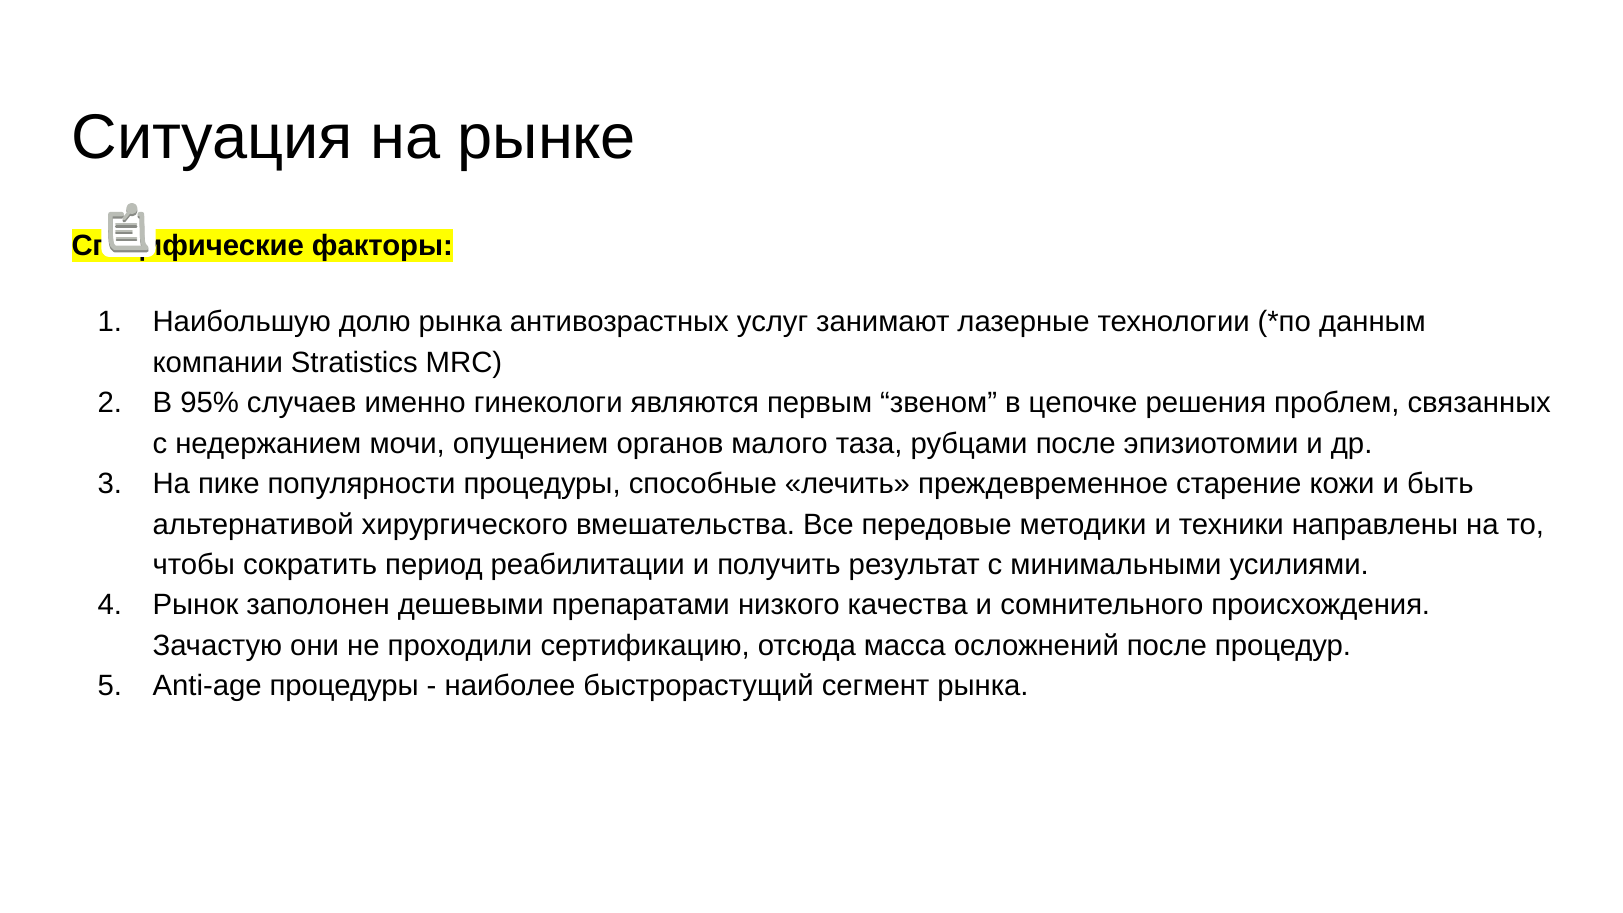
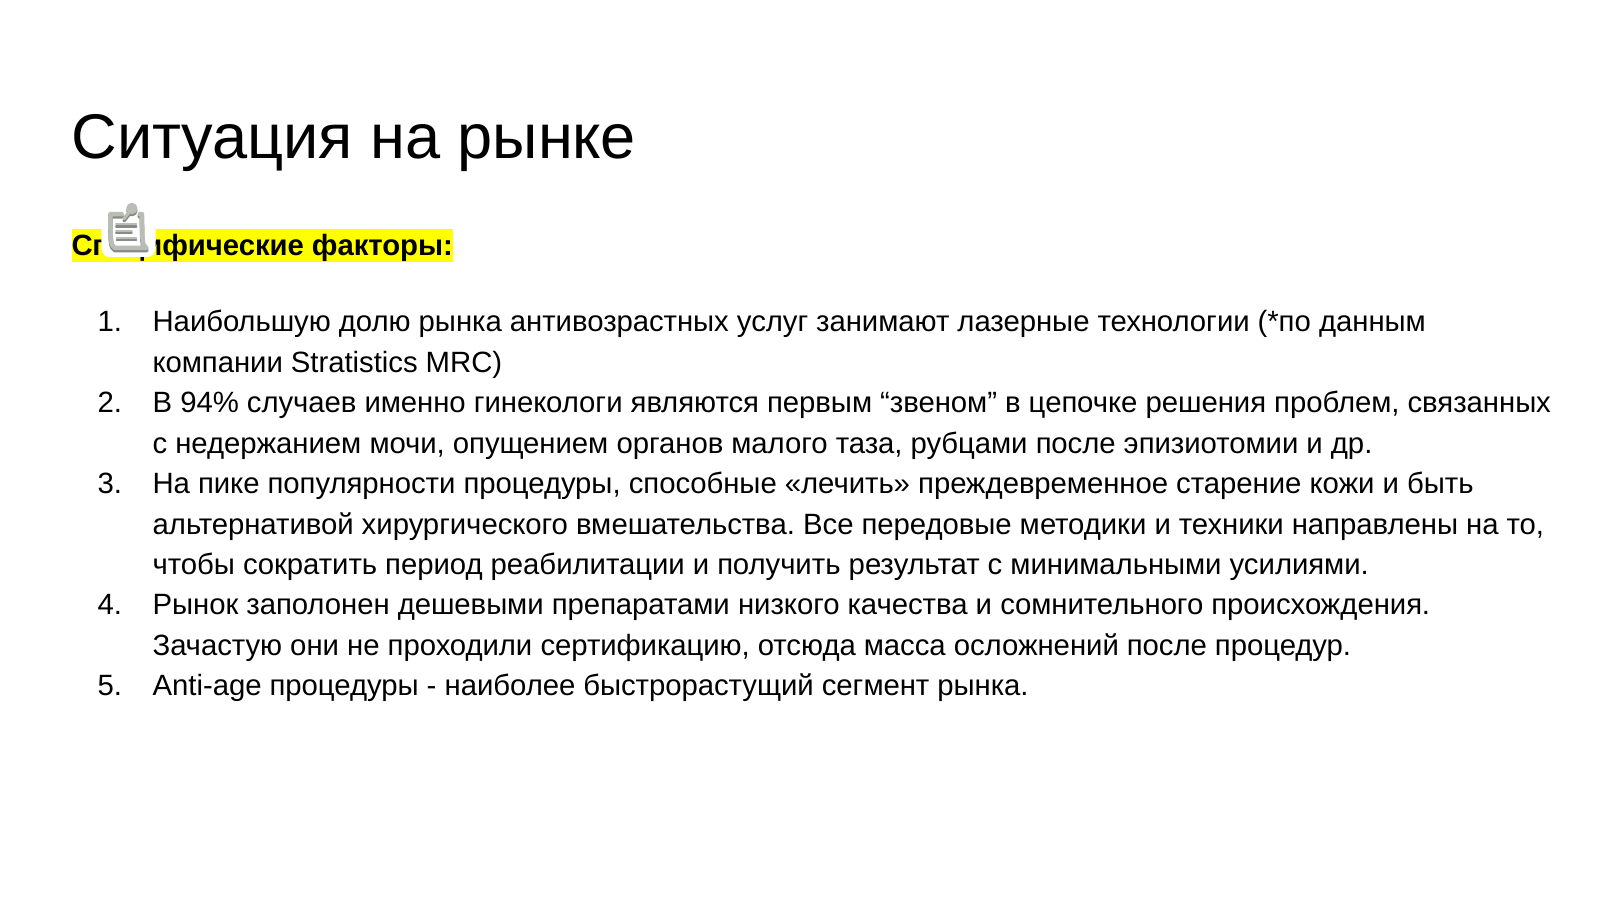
95%: 95% -> 94%
